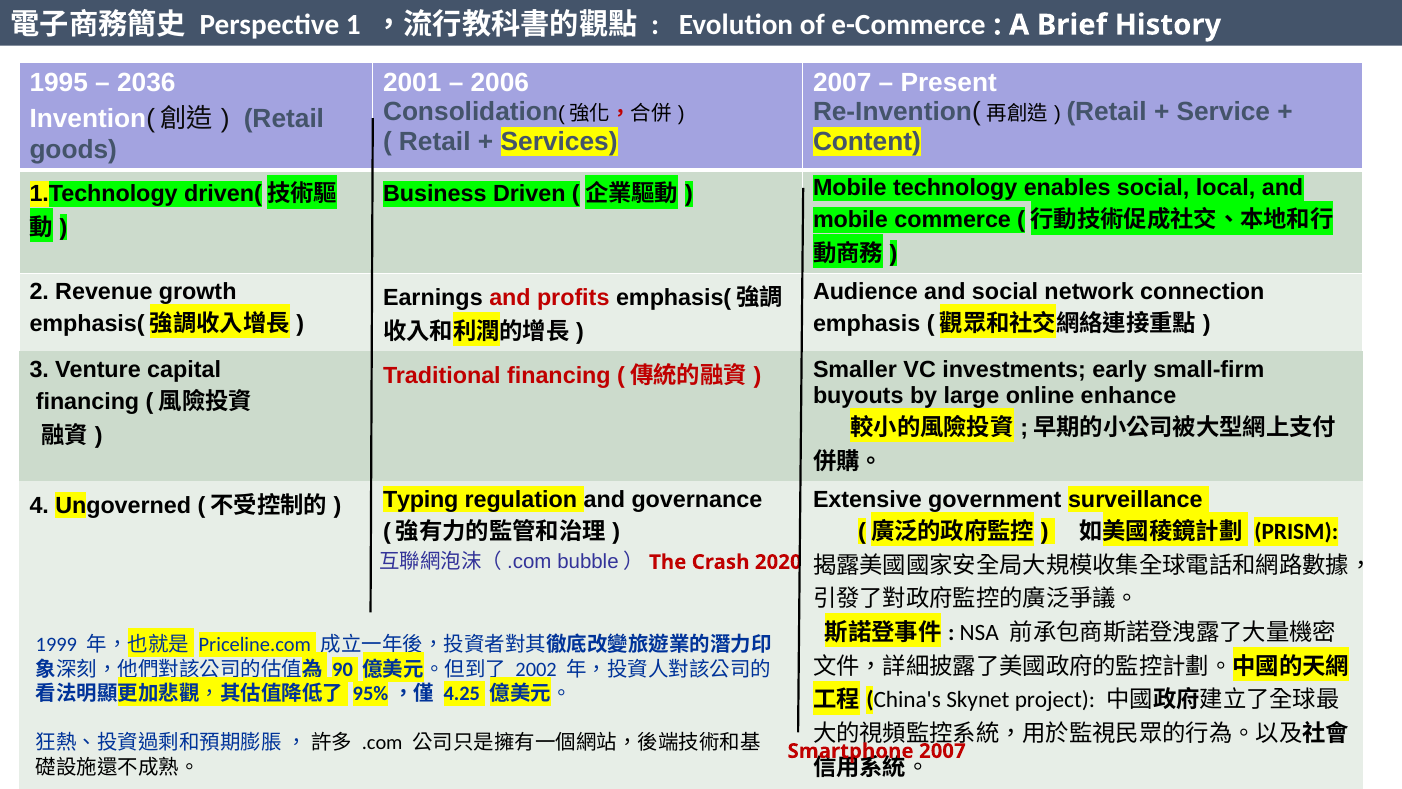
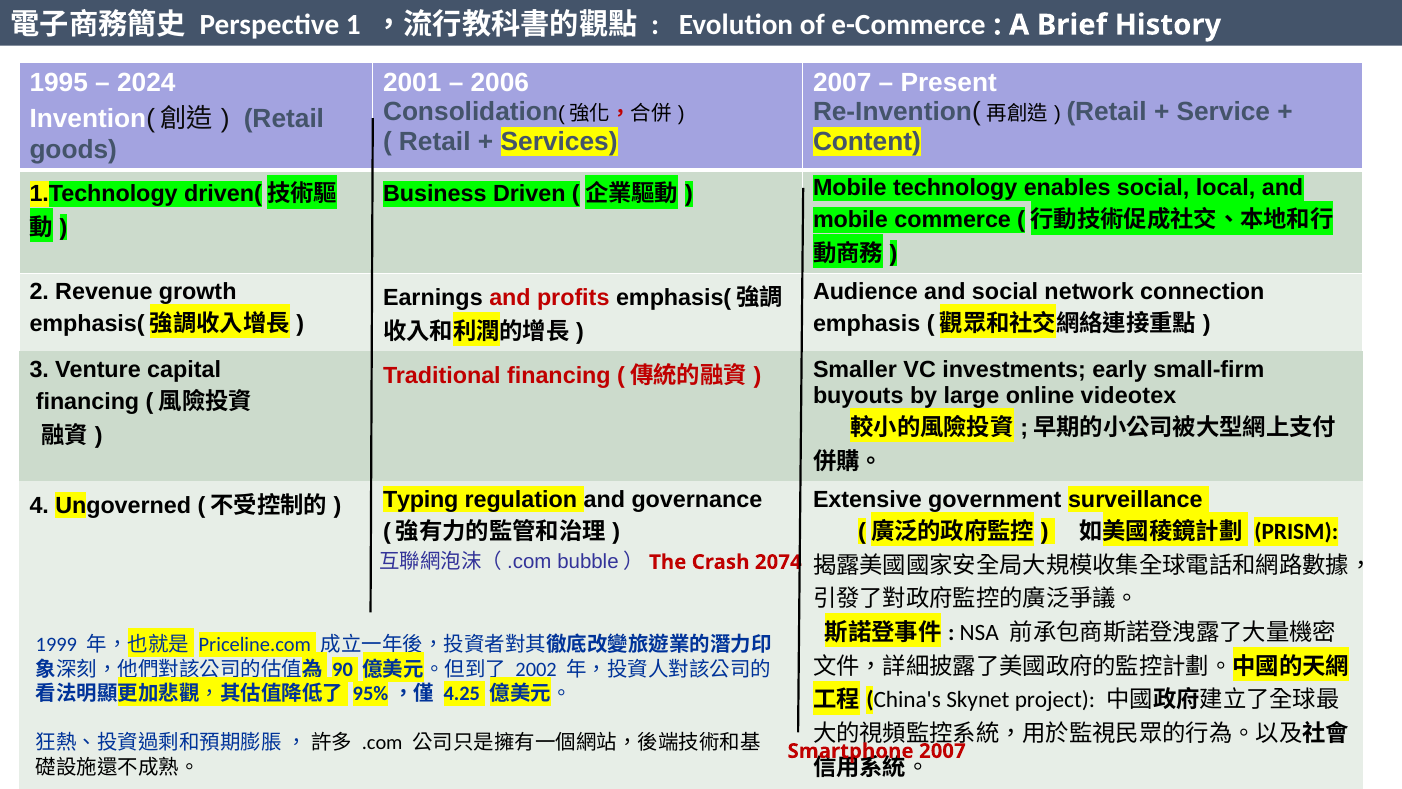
2036: 2036 -> 2024
enhance: enhance -> videotex
2020: 2020 -> 2074
